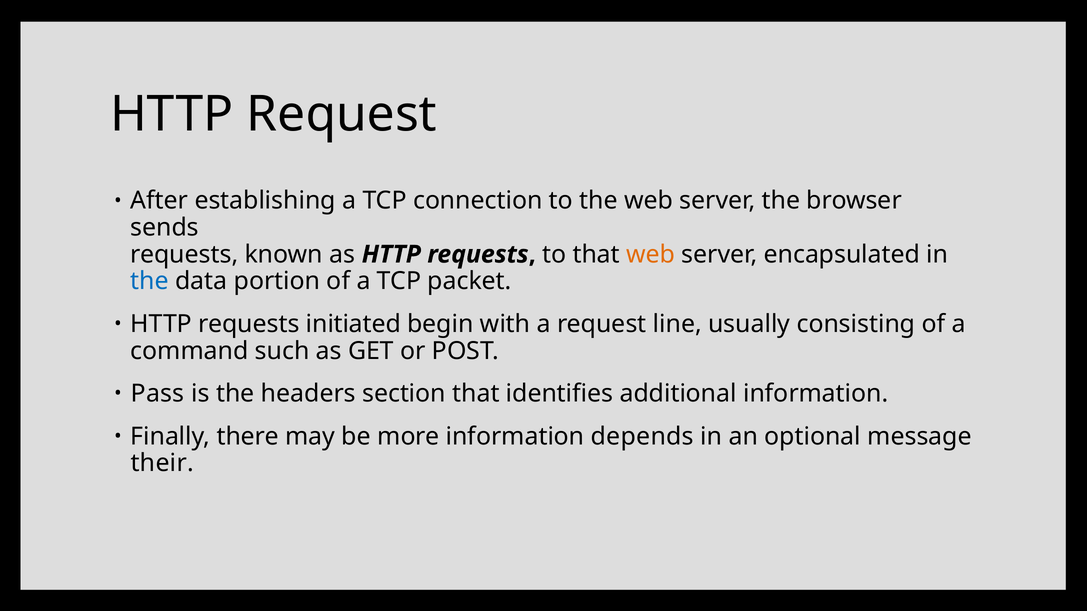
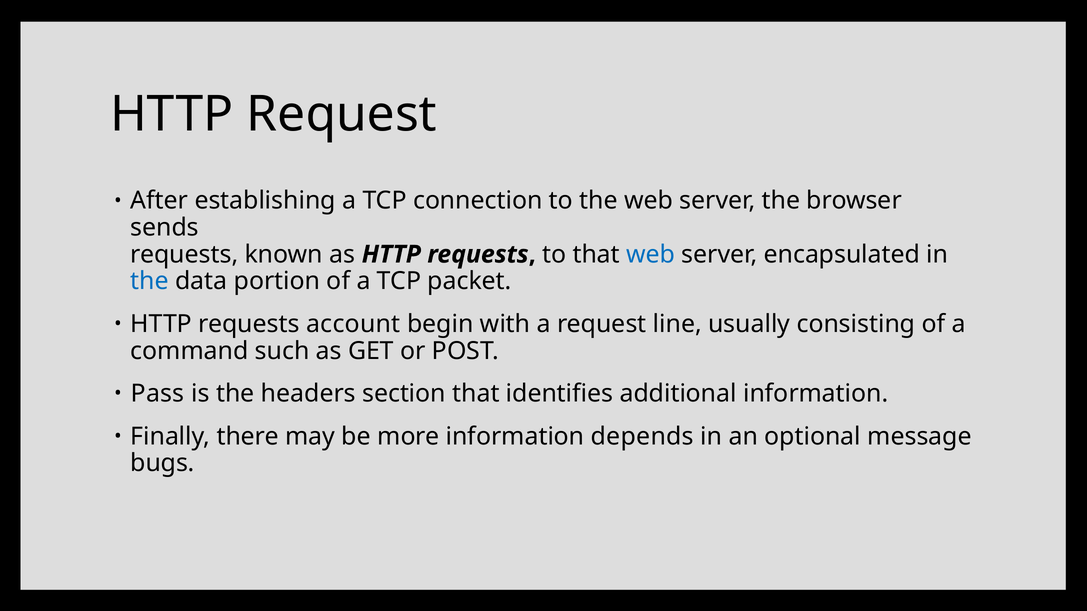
web at (651, 255) colour: orange -> blue
initiated: initiated -> account
their: their -> bugs
